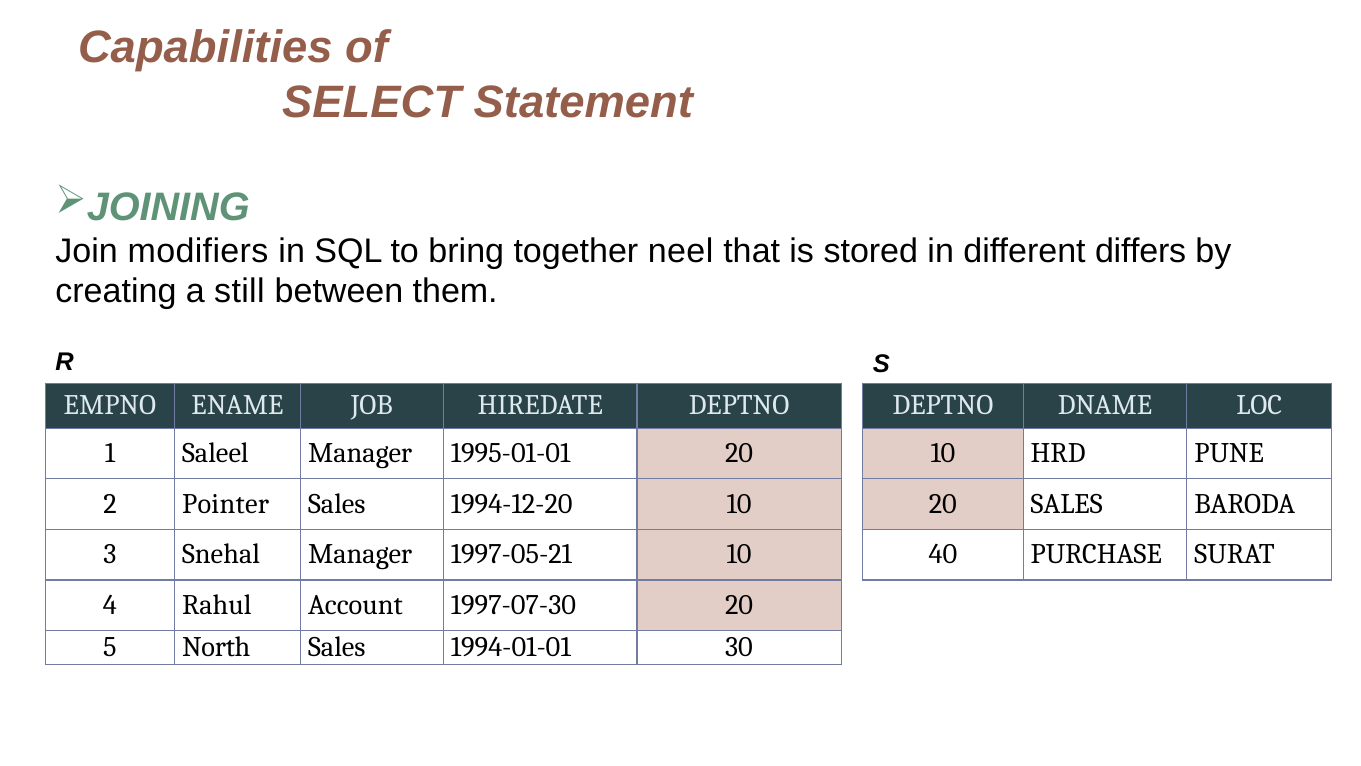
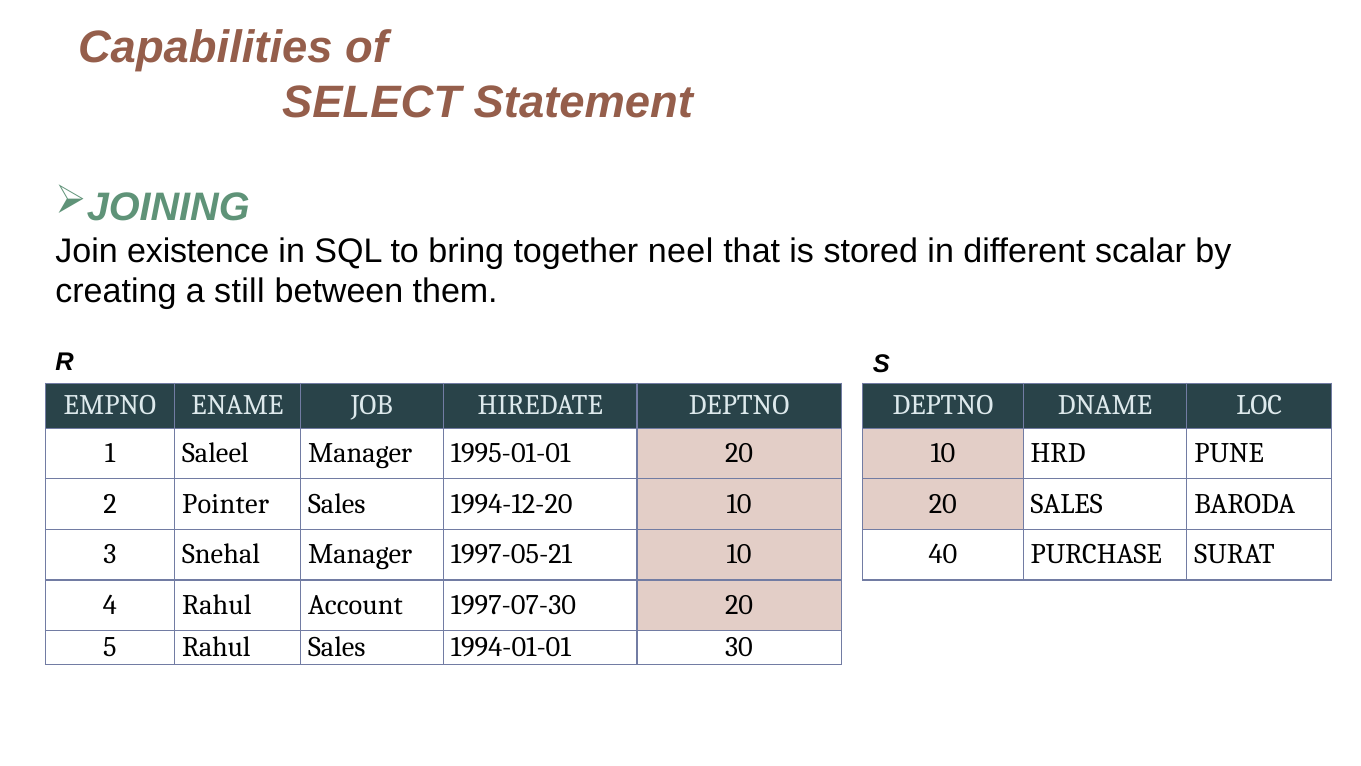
modifiers: modifiers -> existence
differs: differs -> scalar
5 North: North -> Rahul
